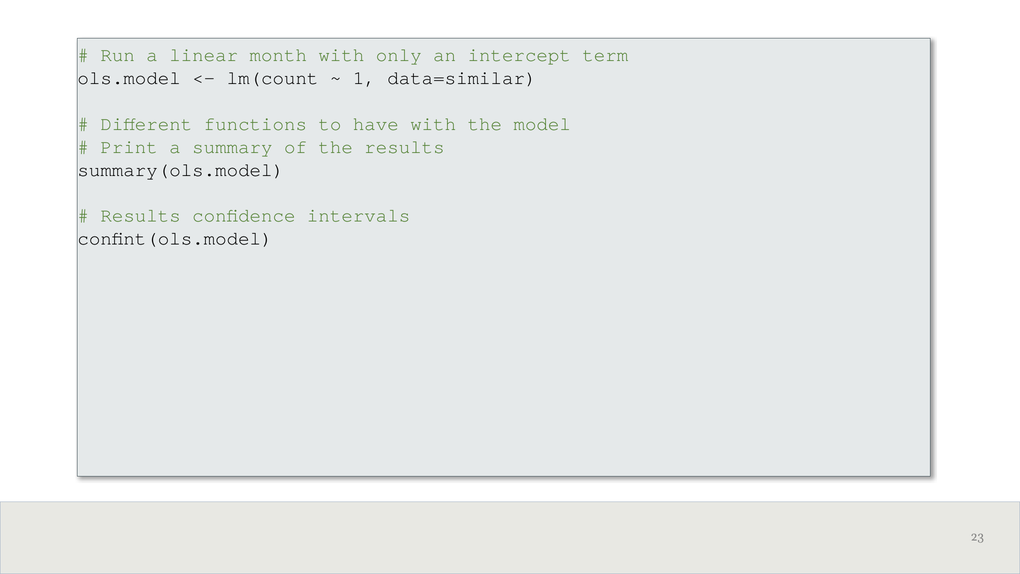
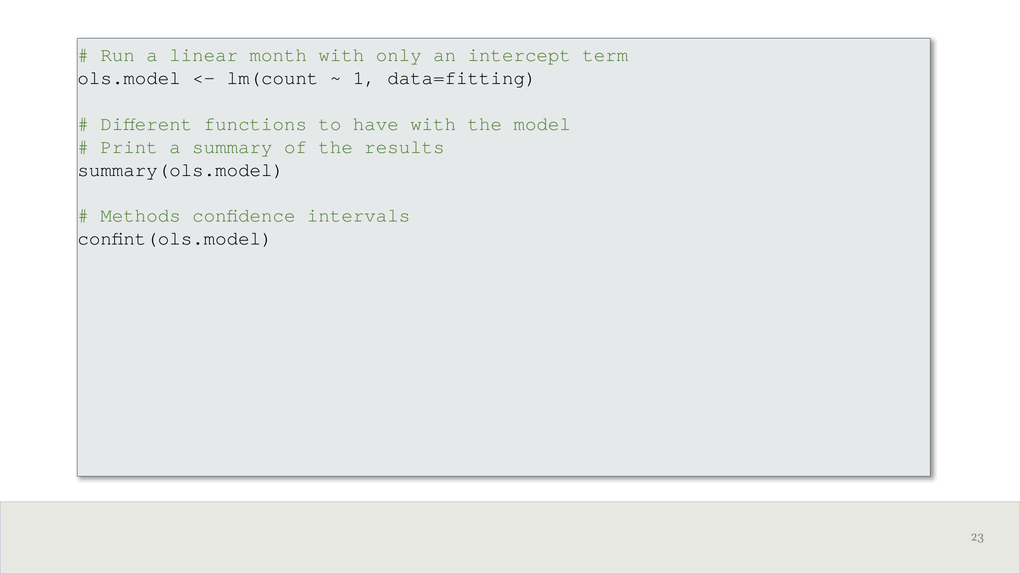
data=similar: data=similar -> data=fitting
Results at (141, 216): Results -> Methods
